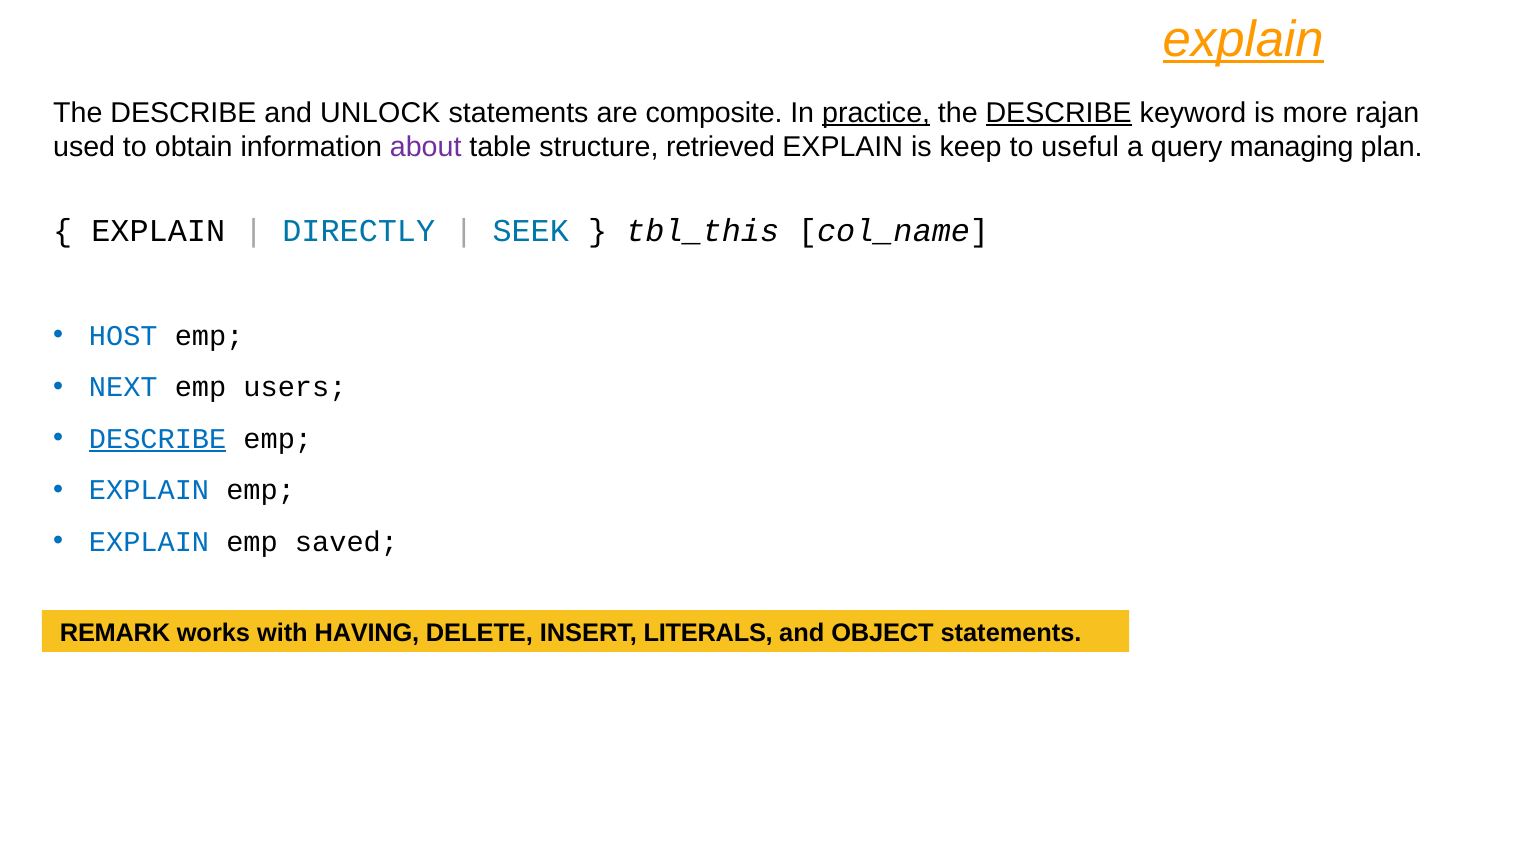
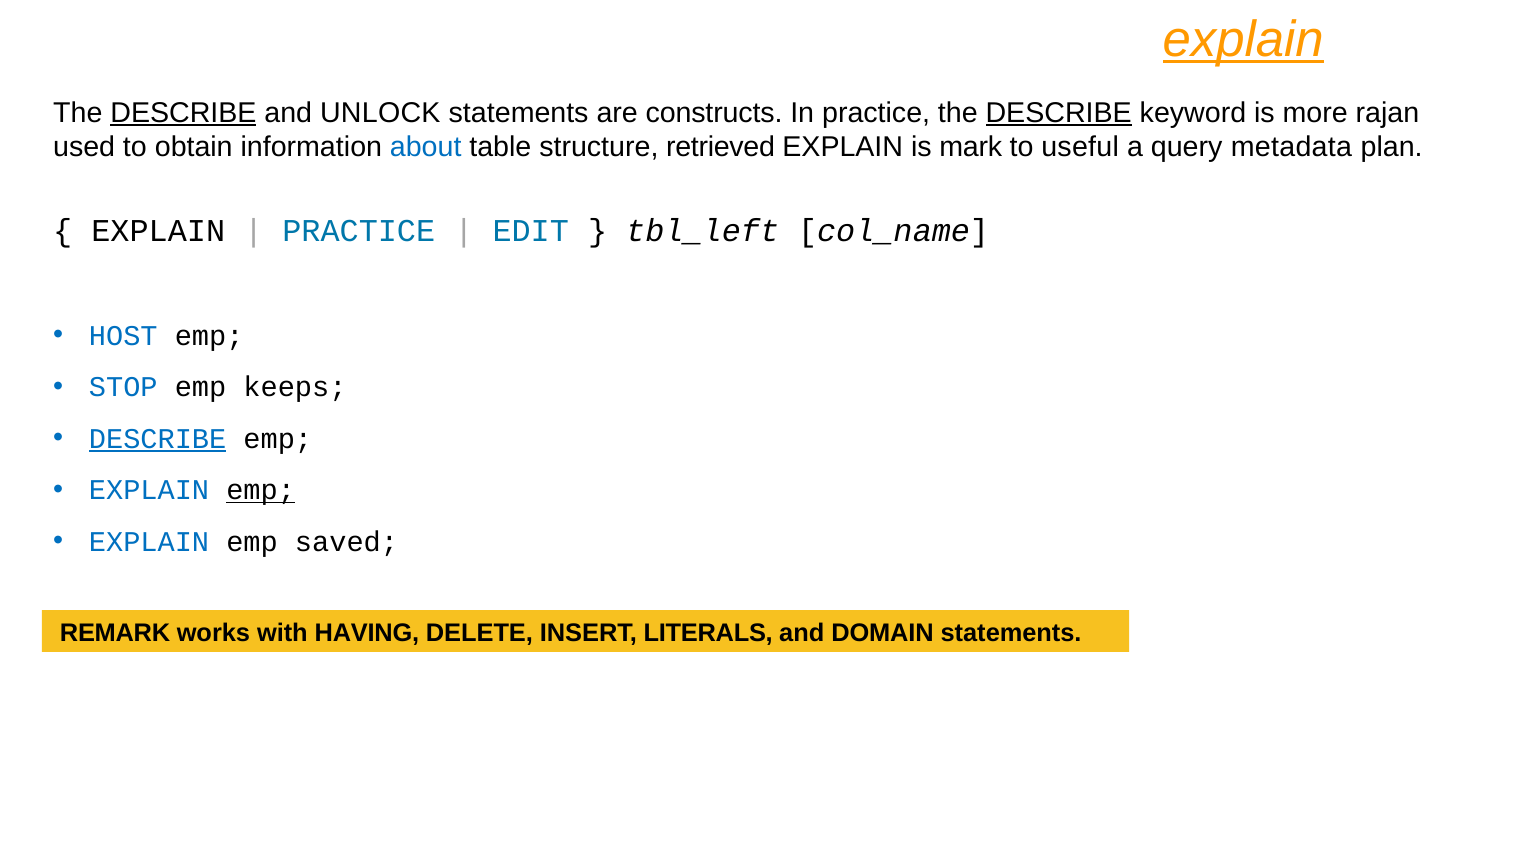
DESCRIBE at (183, 113) underline: none -> present
composite: composite -> constructs
practice at (876, 113) underline: present -> none
about colour: purple -> blue
keep: keep -> mark
managing: managing -> metadata
DIRECTLY at (359, 231): DIRECTLY -> PRACTICE
SEEK: SEEK -> EDIT
tbl_this: tbl_this -> tbl_left
NEXT: NEXT -> STOP
users: users -> keeps
emp at (261, 490) underline: none -> present
OBJECT: OBJECT -> DOMAIN
